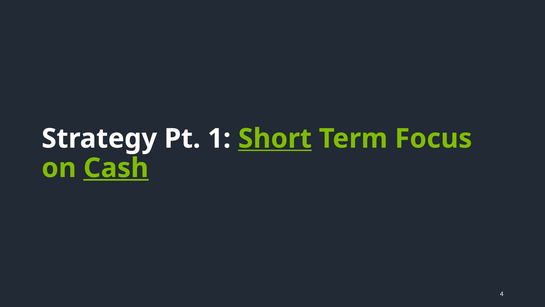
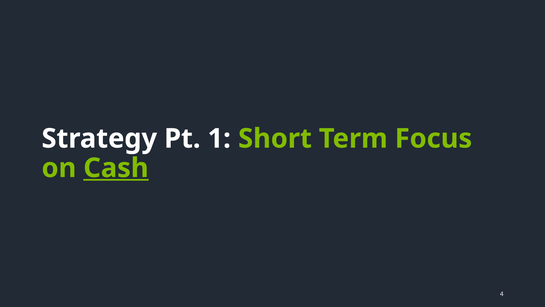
Short underline: present -> none
